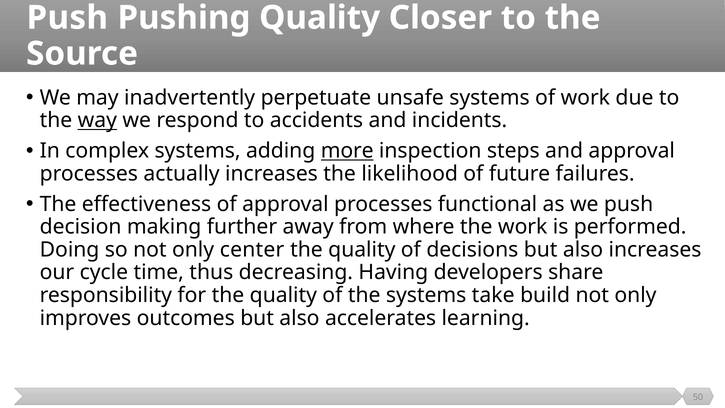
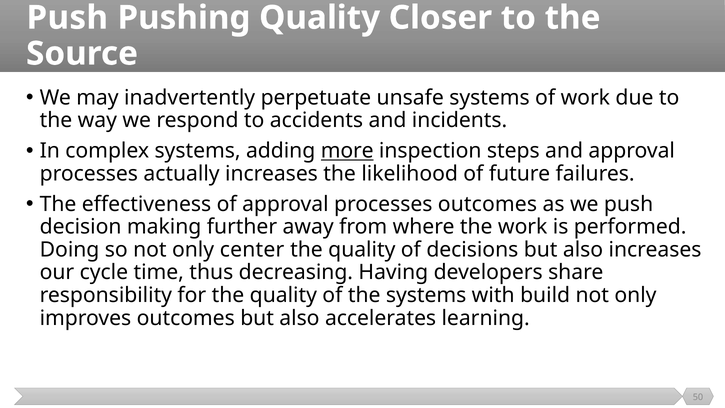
way underline: present -> none
processes functional: functional -> outcomes
take: take -> with
